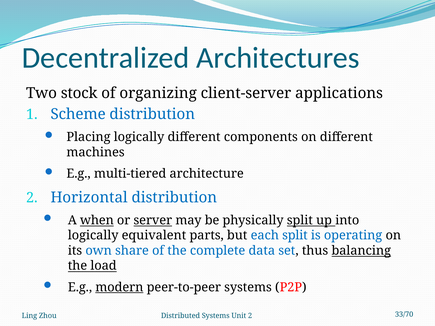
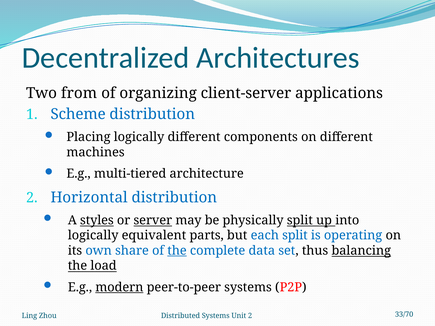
stock: stock -> from
when: when -> styles
the at (177, 251) underline: none -> present
